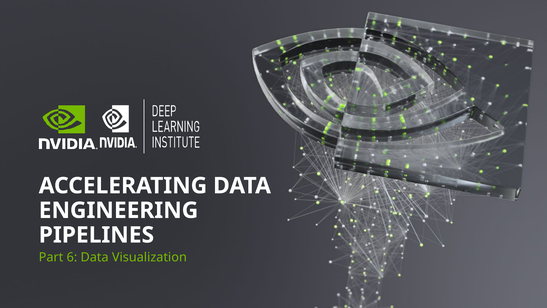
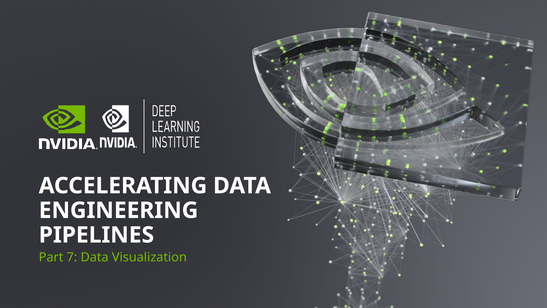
6: 6 -> 7
